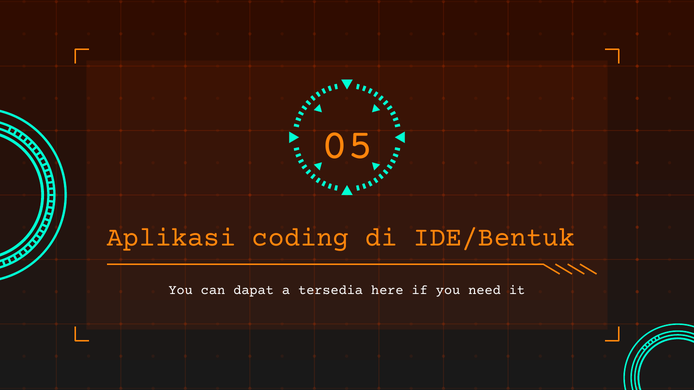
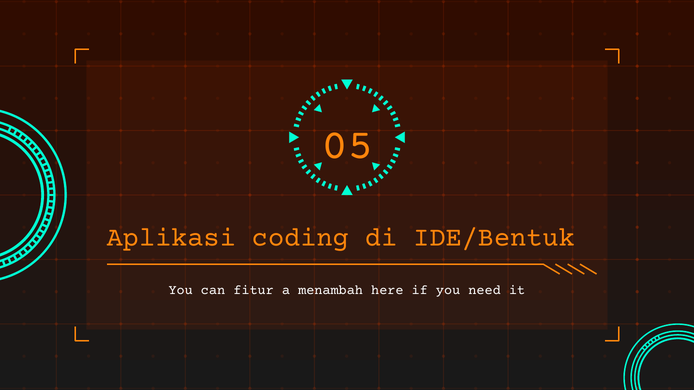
dapat: dapat -> fitur
tersedia: tersedia -> menambah
